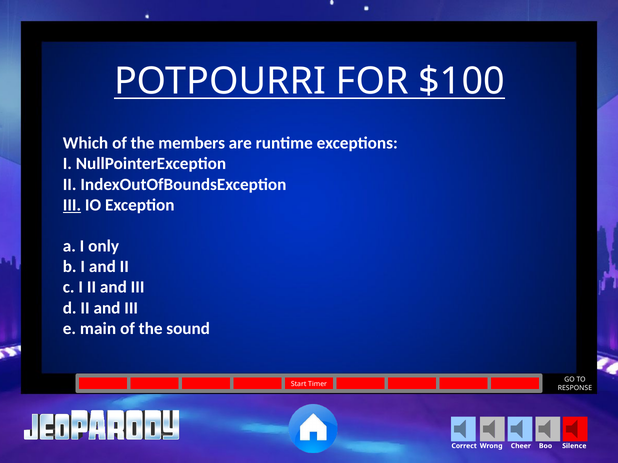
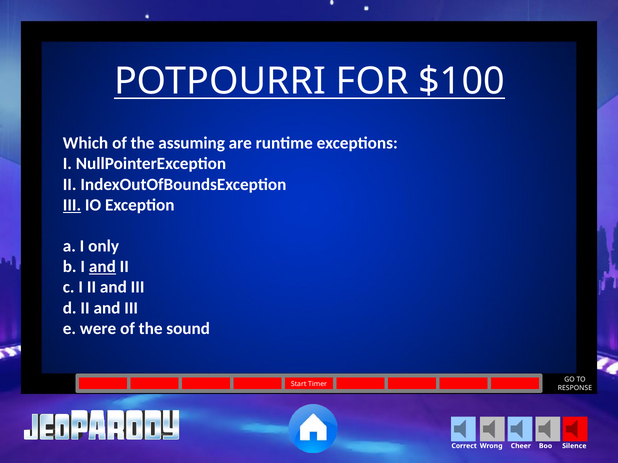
members: members -> assuming
and at (102, 267) underline: none -> present
main: main -> were
